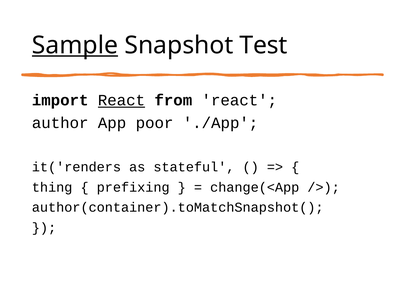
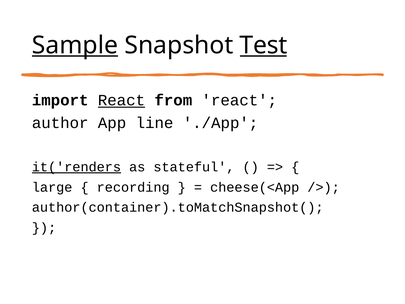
Test underline: none -> present
poor: poor -> line
it('renders underline: none -> present
thing: thing -> large
prefixing: prefixing -> recording
change(<App: change(<App -> cheese(<App
